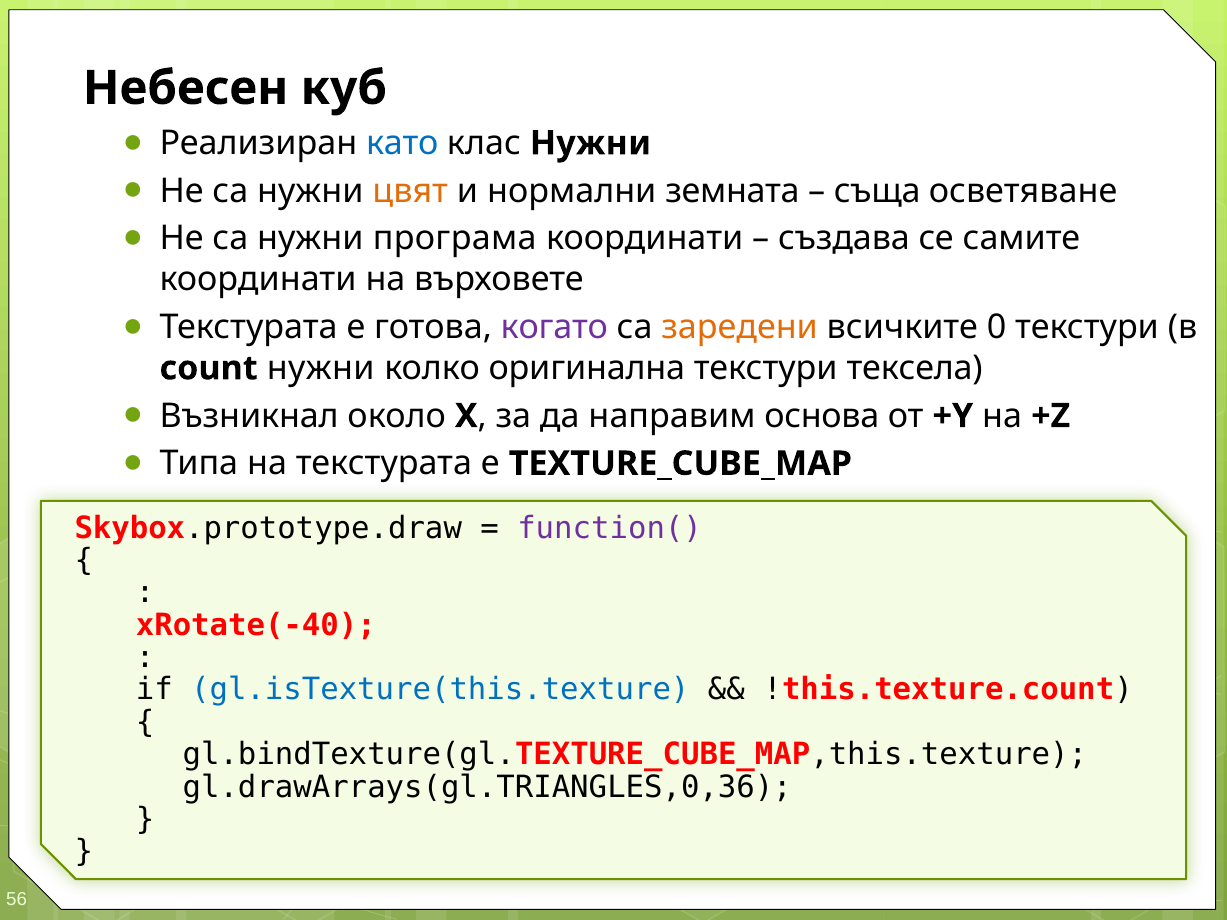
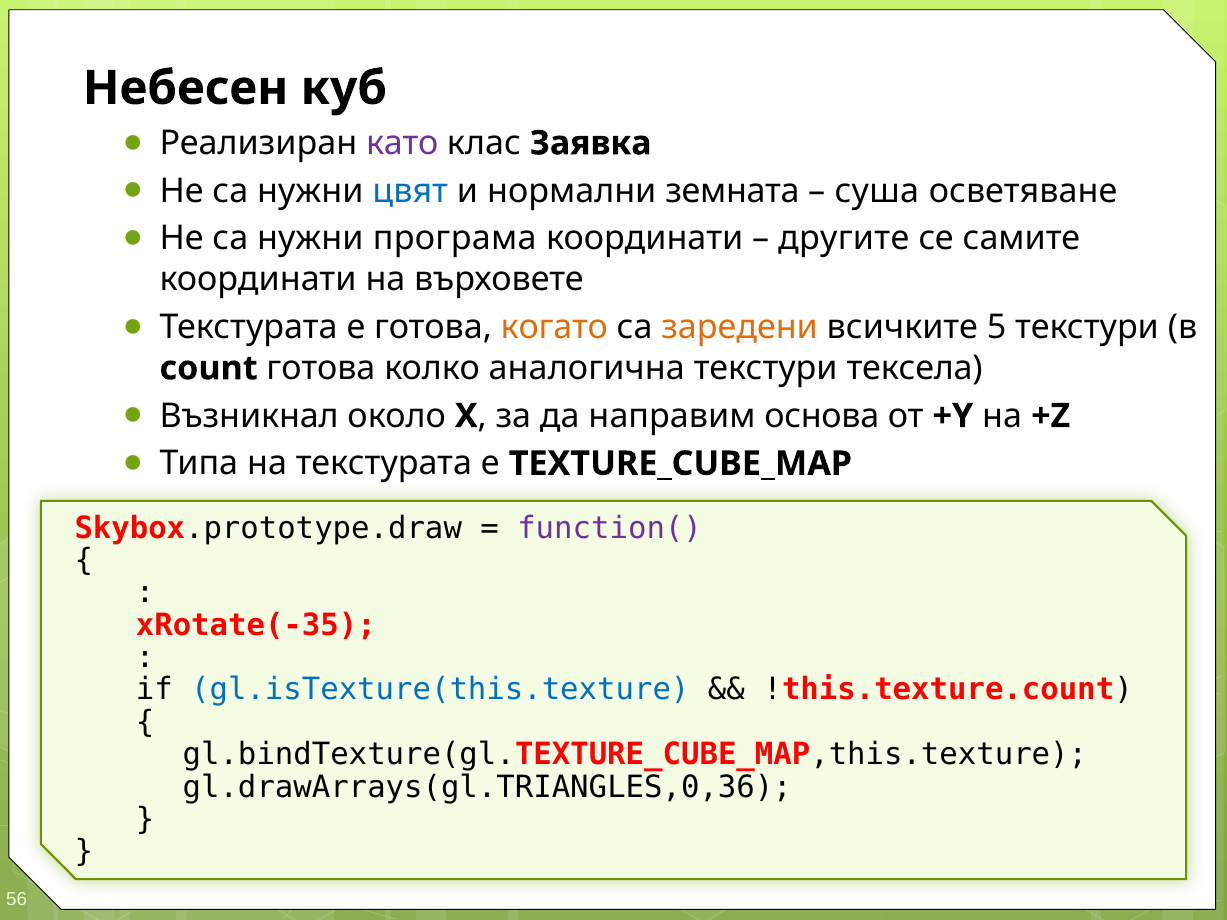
като colour: blue -> purple
клас Нужни: Нужни -> Заявка
цвят colour: orange -> blue
съща: съща -> суша
създава: създава -> другите
когато colour: purple -> orange
0: 0 -> 5
count нужни: нужни -> готова
оригинална: оригинална -> аналогична
xRotate(-40: xRotate(-40 -> xRotate(-35
